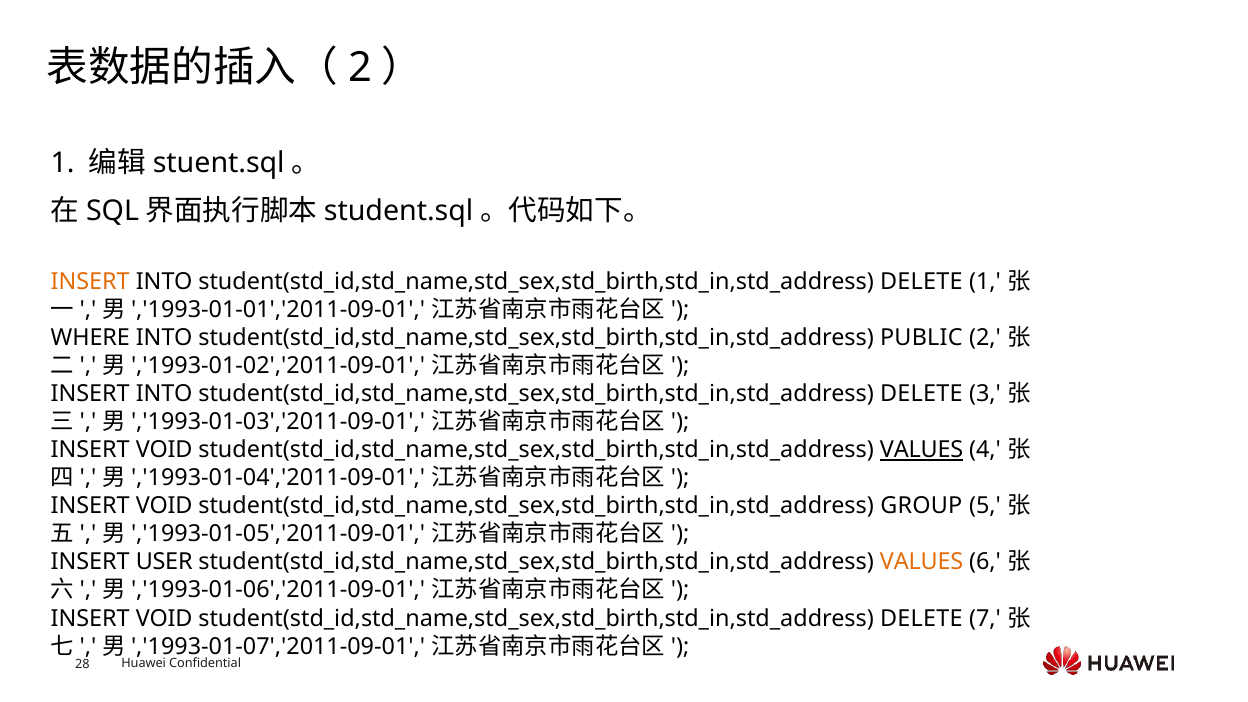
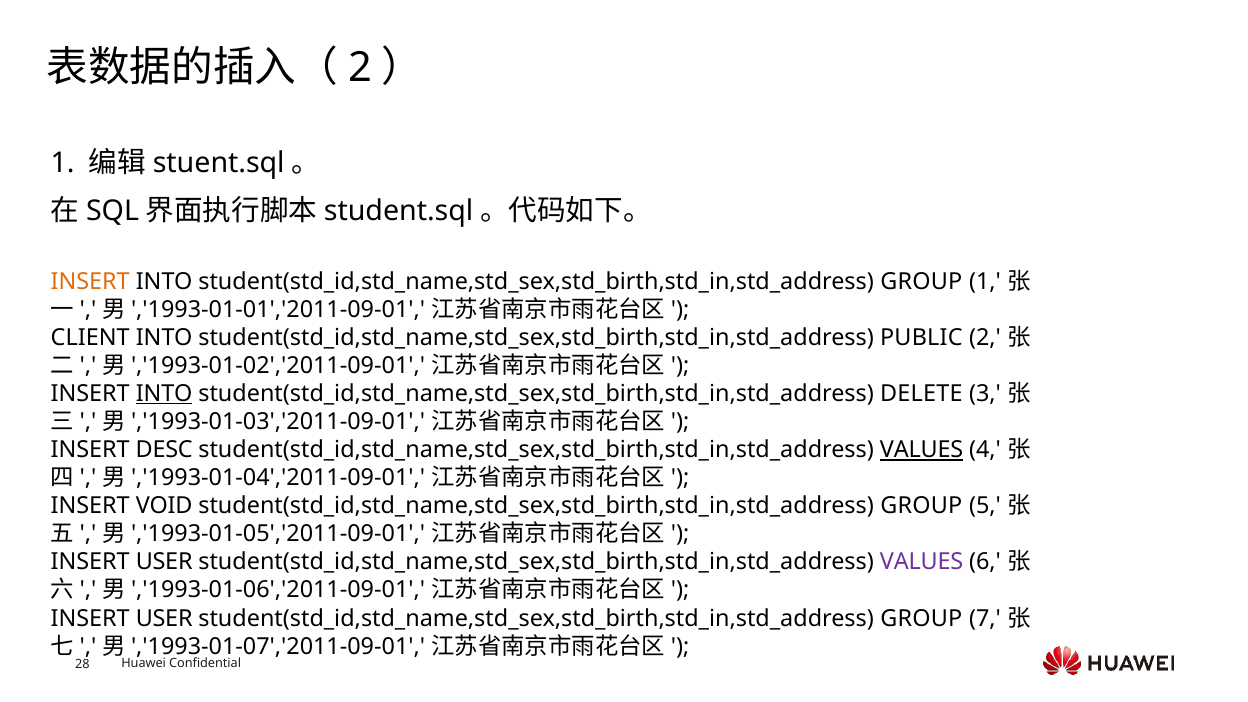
DELETE at (921, 281): DELETE -> GROUP
WHERE: WHERE -> CLIENT
INTO at (164, 394) underline: none -> present
VOID at (164, 450): VOID -> DESC
VALUES at (922, 562) colour: orange -> purple
VOID at (164, 618): VOID -> USER
DELETE at (921, 618): DELETE -> GROUP
